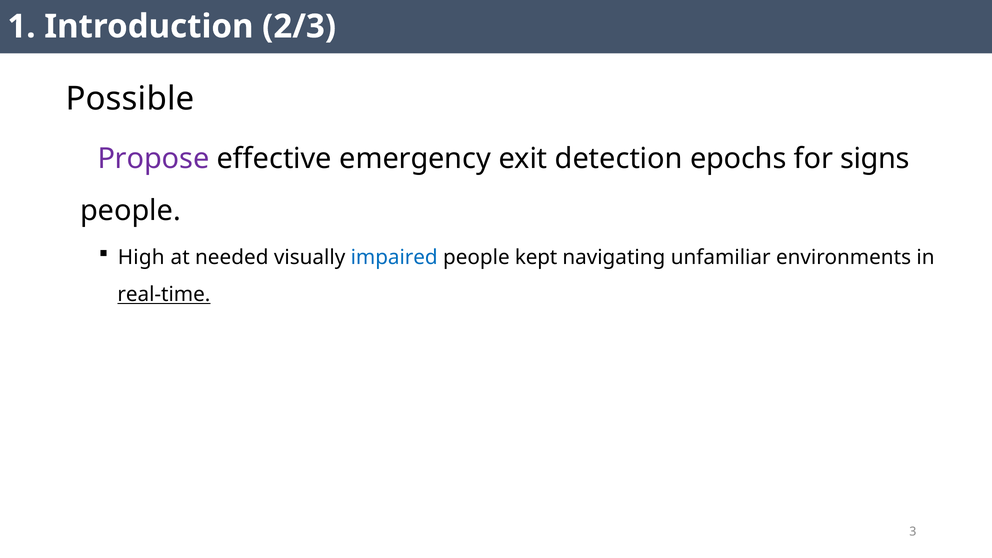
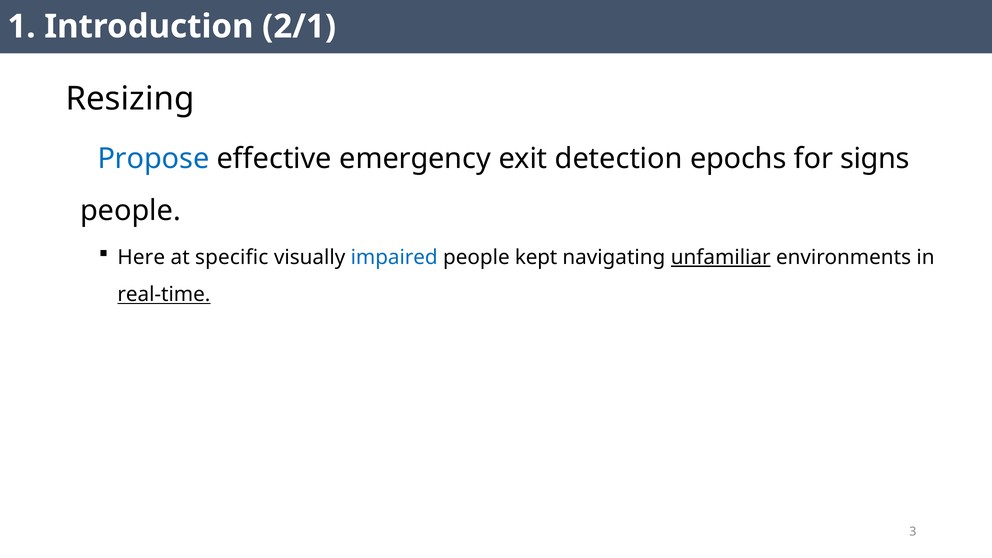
2/3: 2/3 -> 2/1
Possible: Possible -> Resizing
Propose colour: purple -> blue
High: High -> Here
needed: needed -> specific
unfamiliar underline: none -> present
